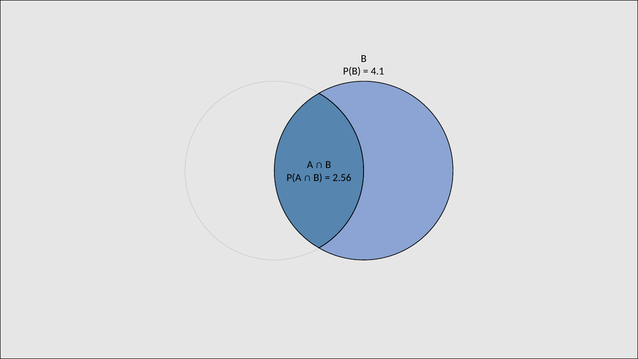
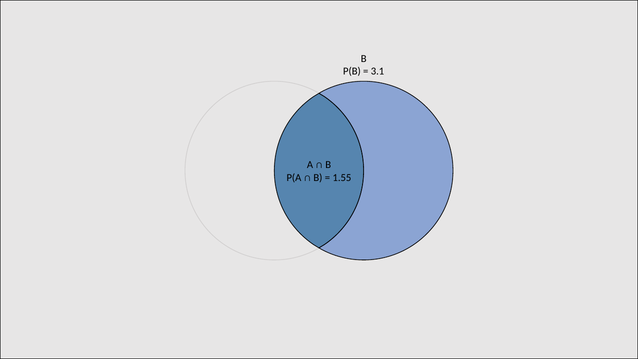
4.1: 4.1 -> 3.1
2.56: 2.56 -> 1.55
